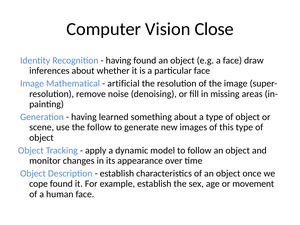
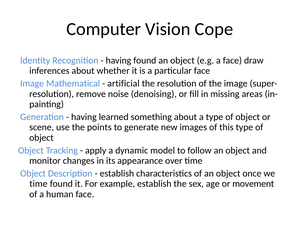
Close: Close -> Cope
the follow: follow -> points
cope at (39, 184): cope -> time
